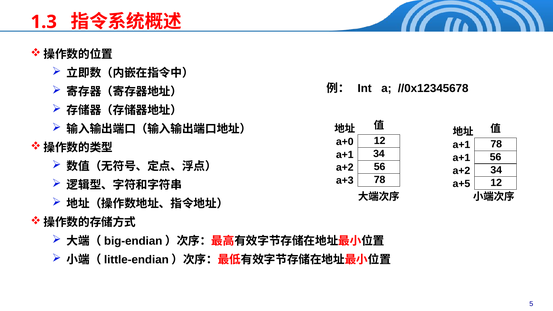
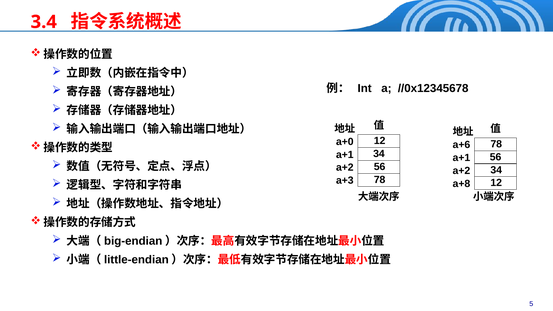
1.3: 1.3 -> 3.4
a+1 at (461, 145): a+1 -> a+6
a+5: a+5 -> a+8
